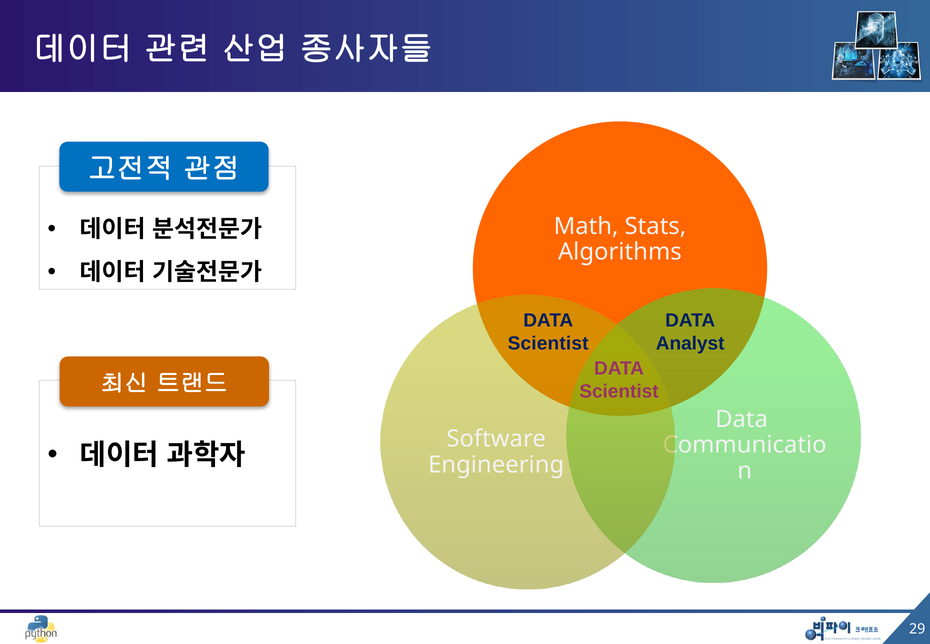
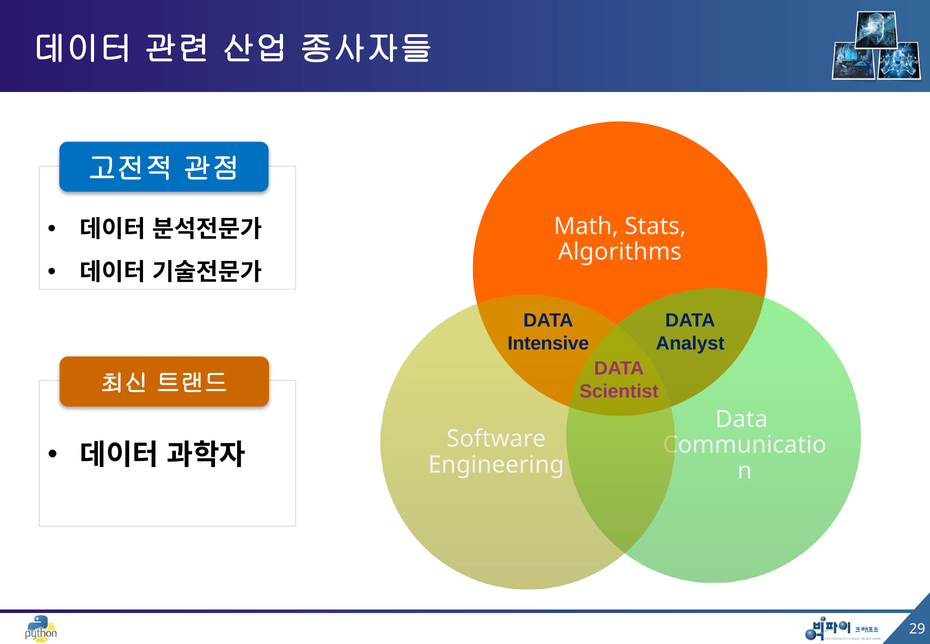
Scientist at (548, 343): Scientist -> Intensive
